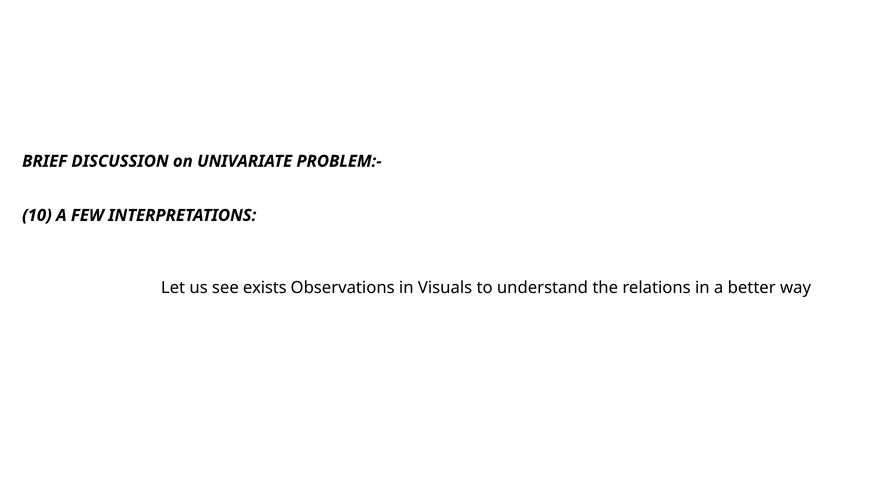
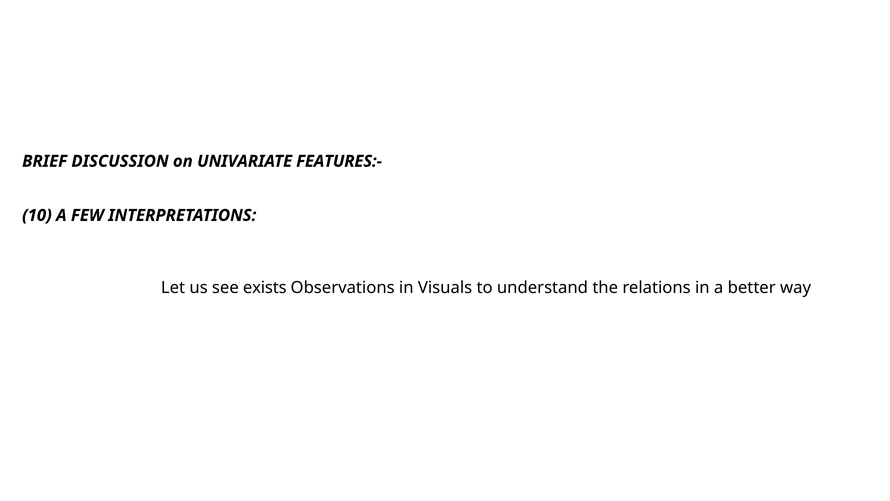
PROBLEM:-: PROBLEM:- -> FEATURES:-
